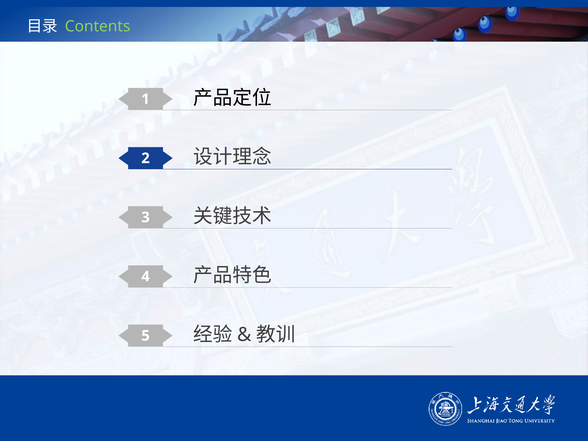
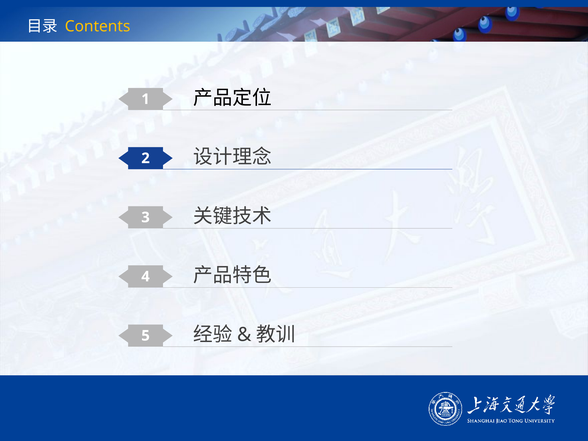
Contents colour: light green -> yellow
